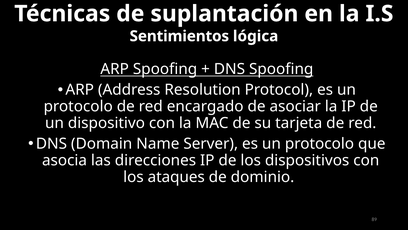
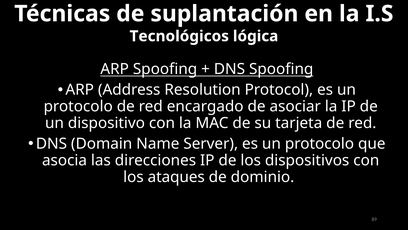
Sentimientos: Sentimientos -> Tecnológicos
